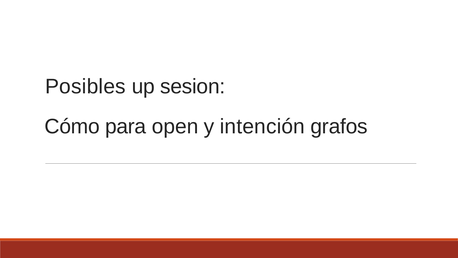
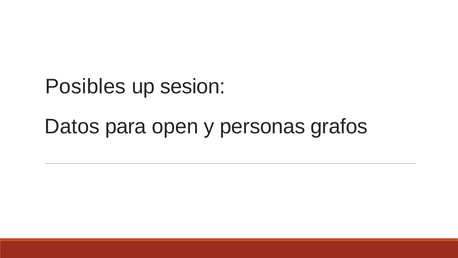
Cómo: Cómo -> Datos
intención: intención -> personas
